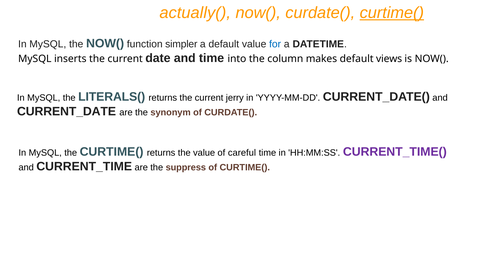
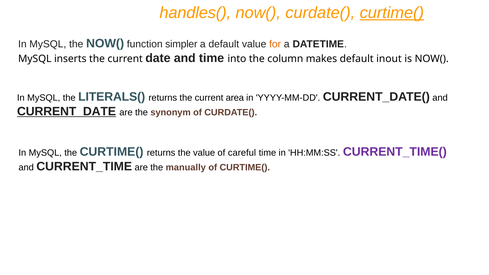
actually(: actually( -> handles(
for colour: blue -> orange
views: views -> inout
jerry: jerry -> area
CURRENT_DATE underline: none -> present
suppress: suppress -> manually
